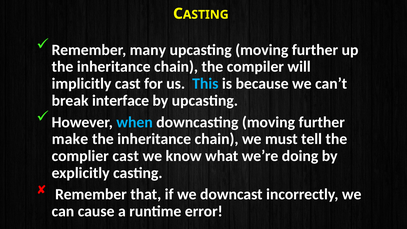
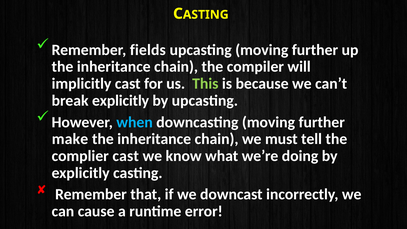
many: many -> fields
This colour: light blue -> light green
break interface: interface -> explicitly
